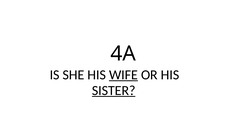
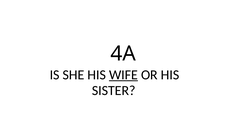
SISTER underline: present -> none
